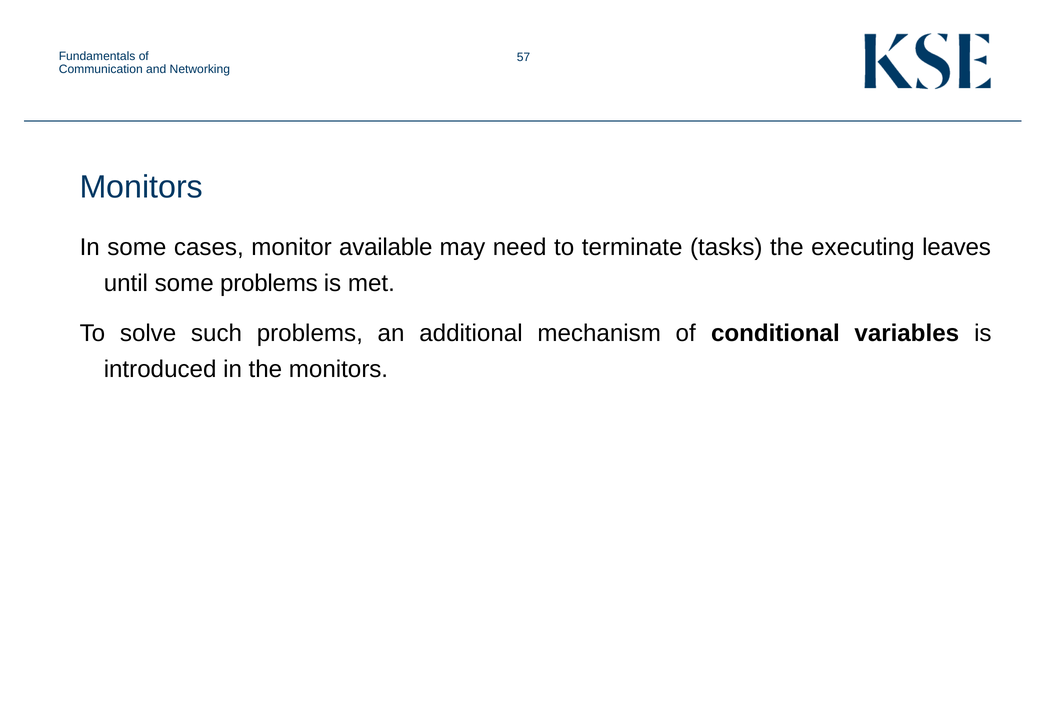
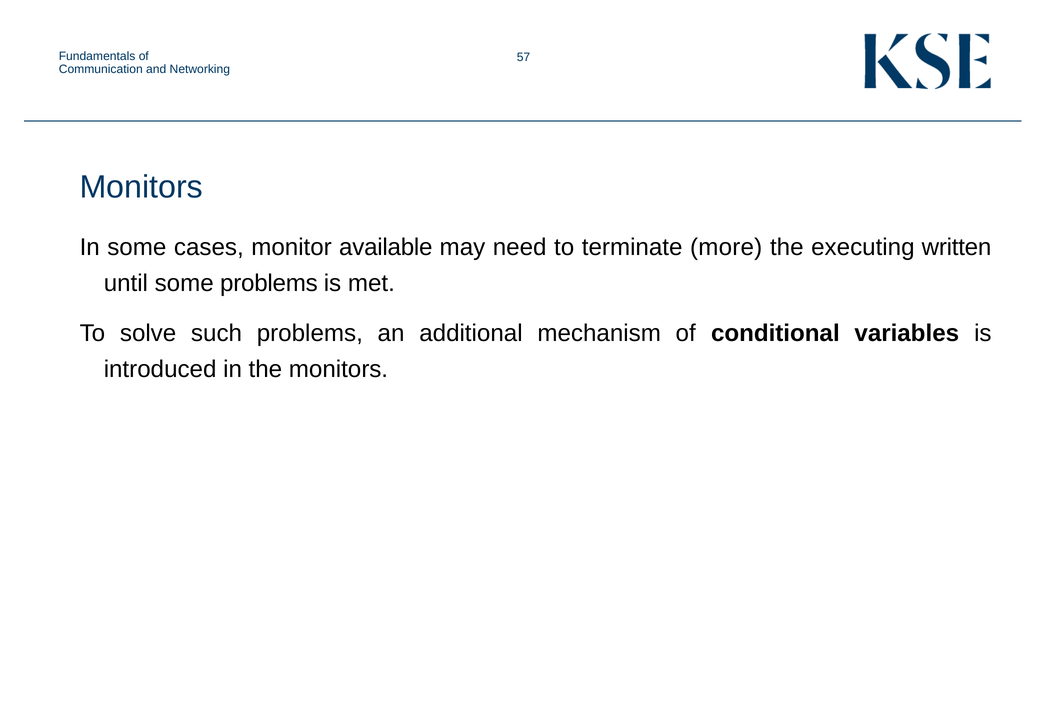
tasks: tasks -> more
leaves: leaves -> written
